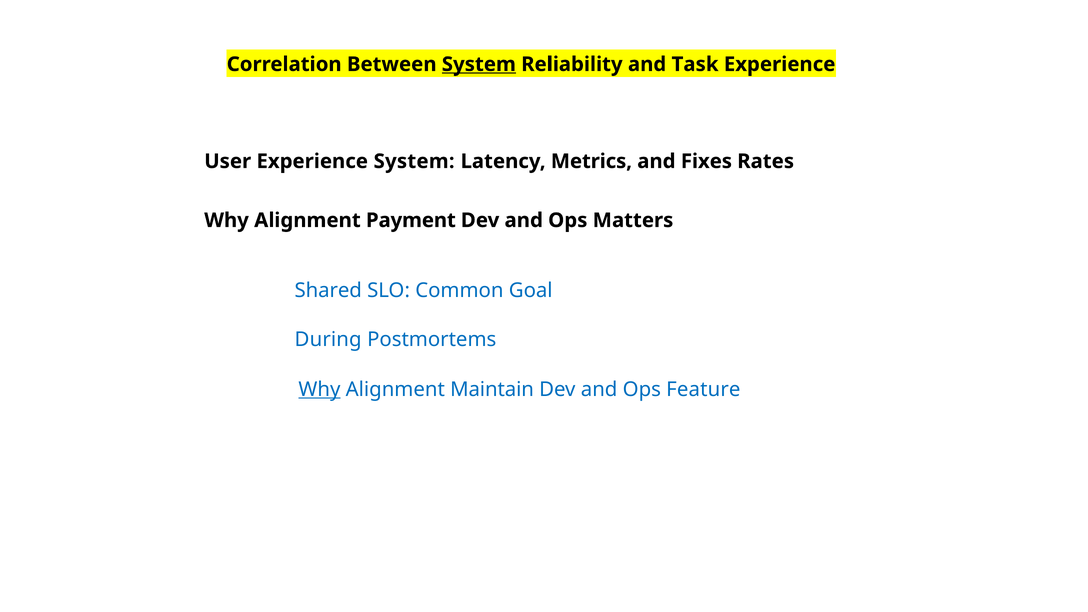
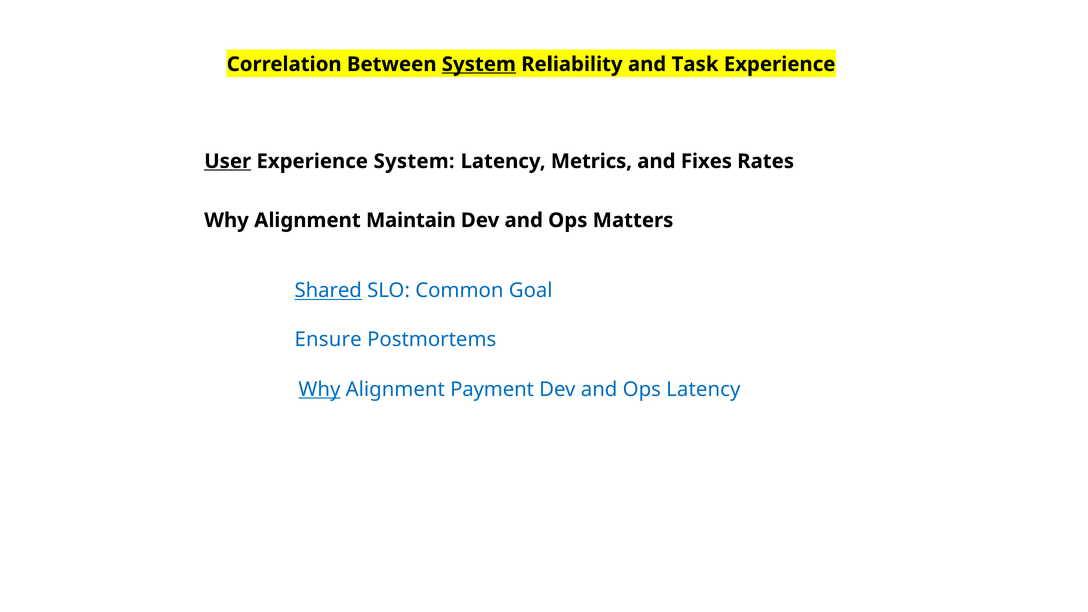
User underline: none -> present
Payment: Payment -> Maintain
Shared underline: none -> present
During: During -> Ensure
Maintain: Maintain -> Payment
Ops Feature: Feature -> Latency
